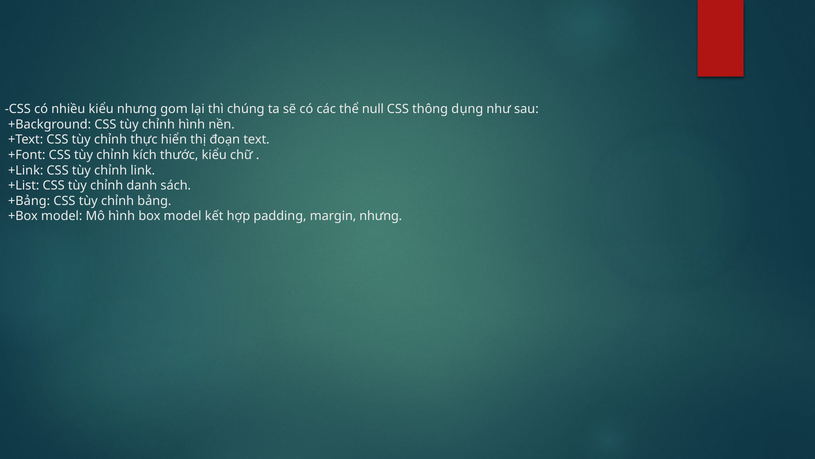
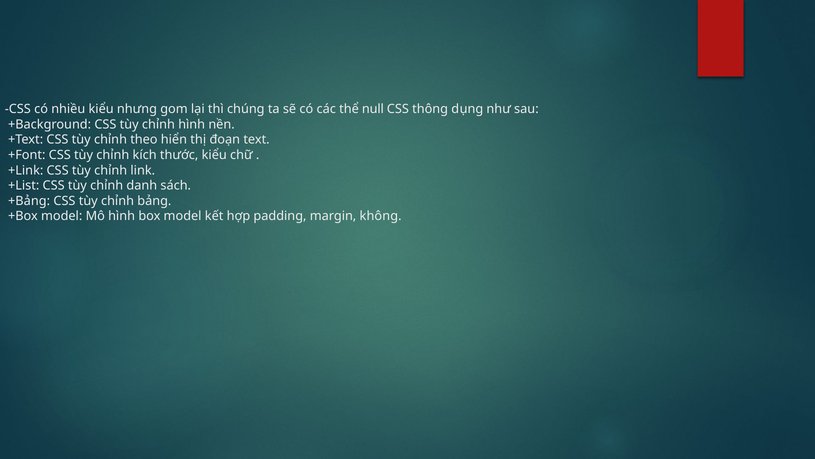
thực: thực -> theo
margin nhưng: nhưng -> không
